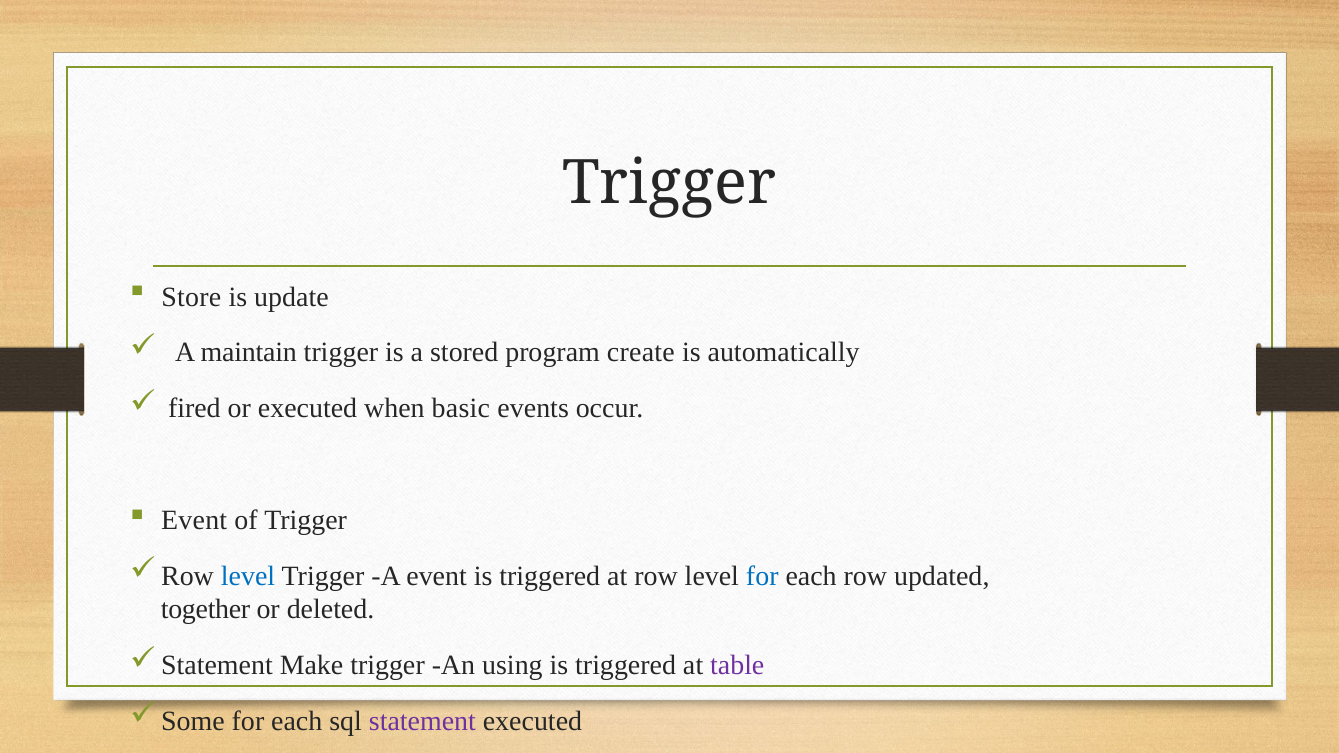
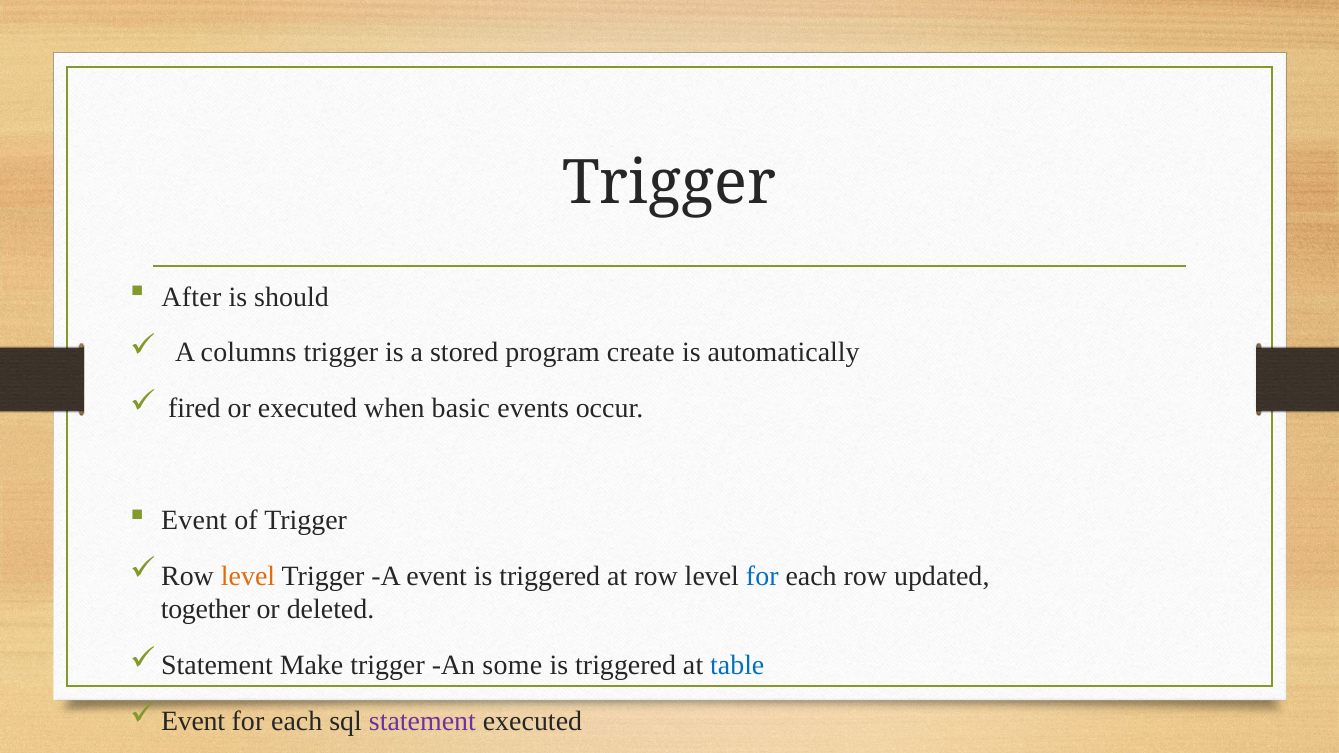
Store: Store -> After
update: update -> should
maintain: maintain -> columns
level at (248, 576) colour: blue -> orange
using: using -> some
table colour: purple -> blue
Some at (193, 721): Some -> Event
